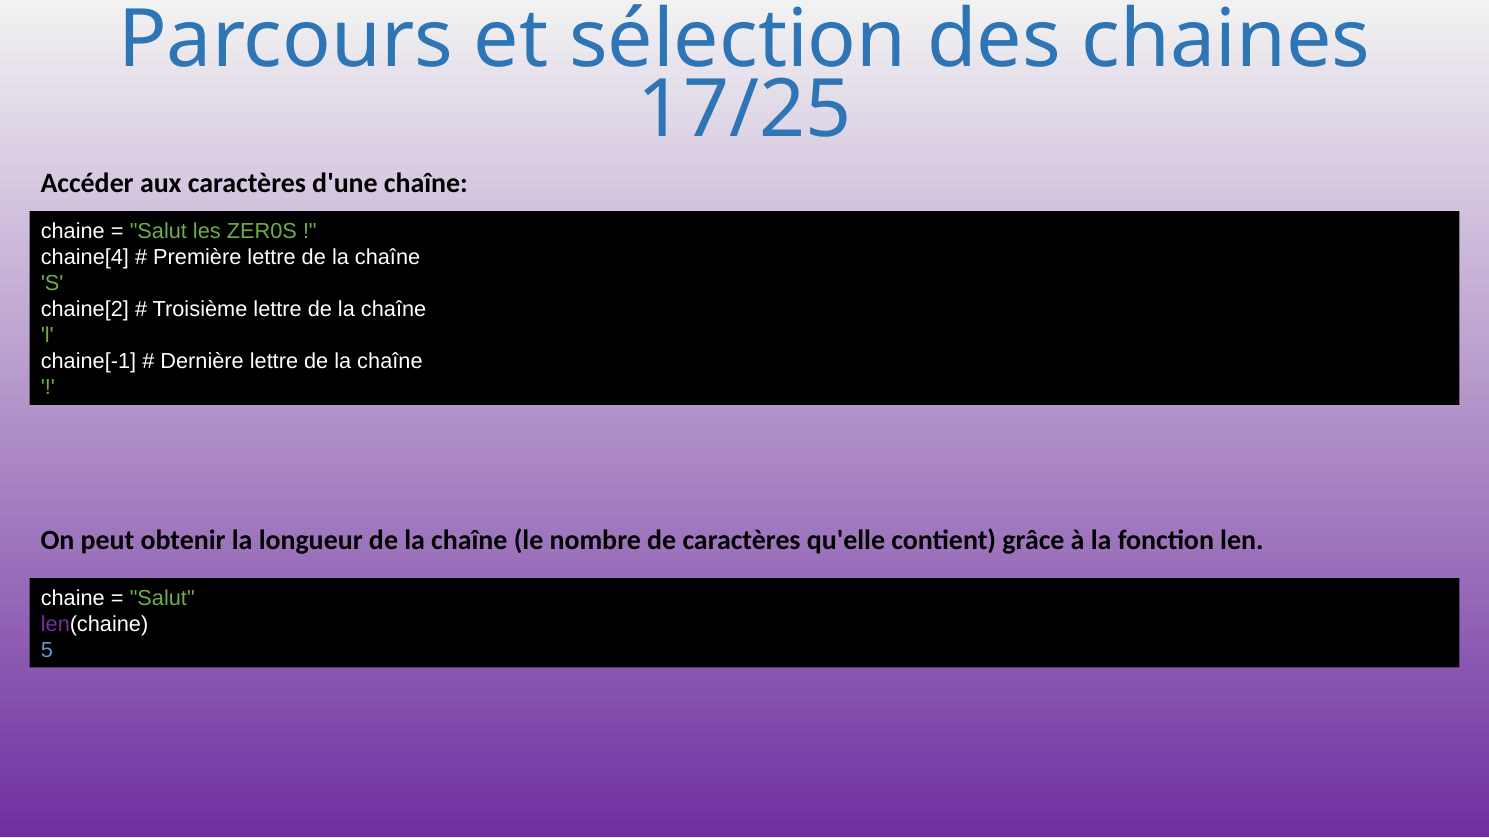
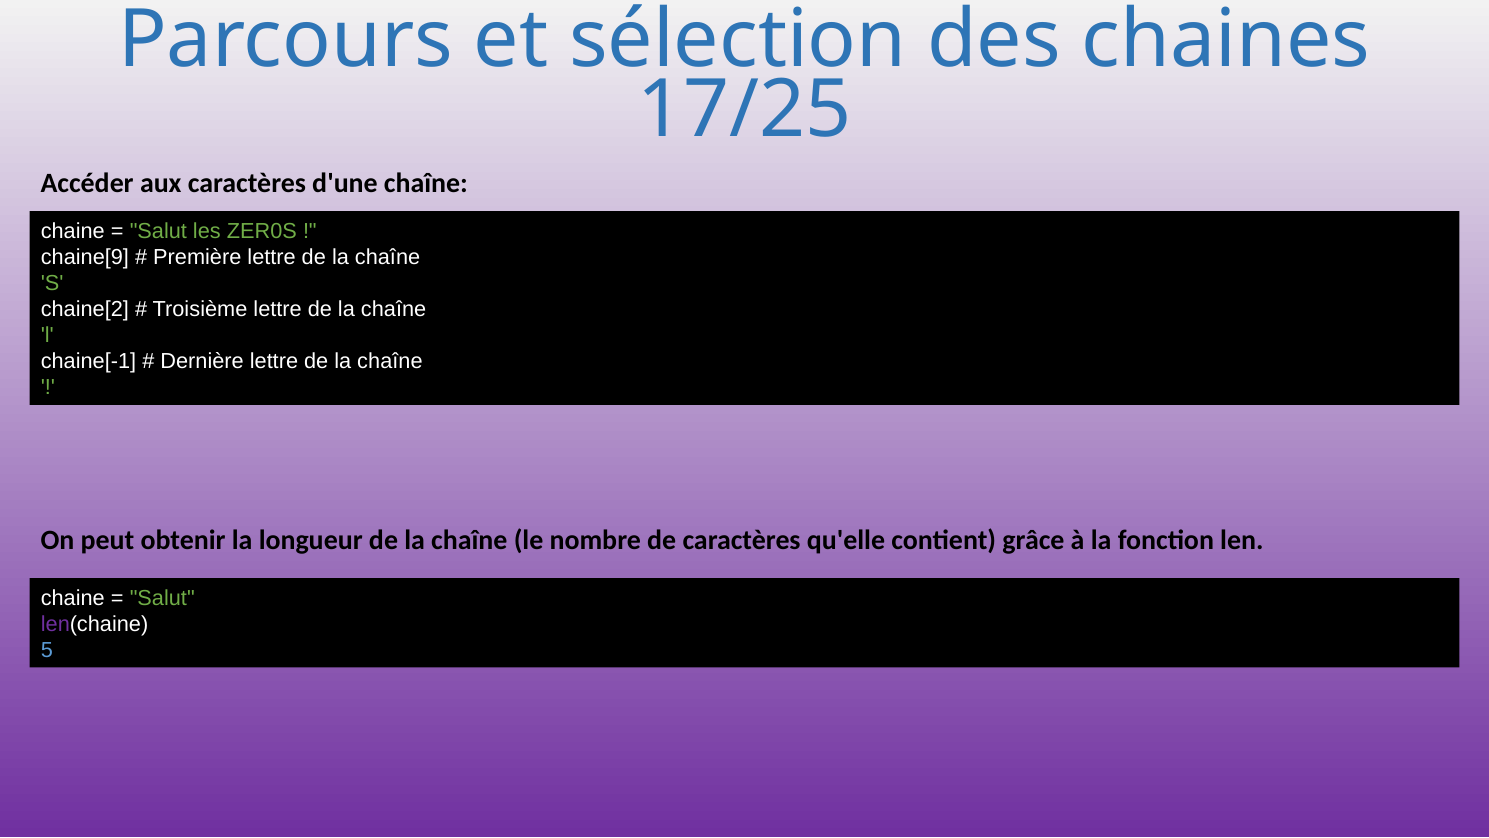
chaine[4: chaine[4 -> chaine[9
